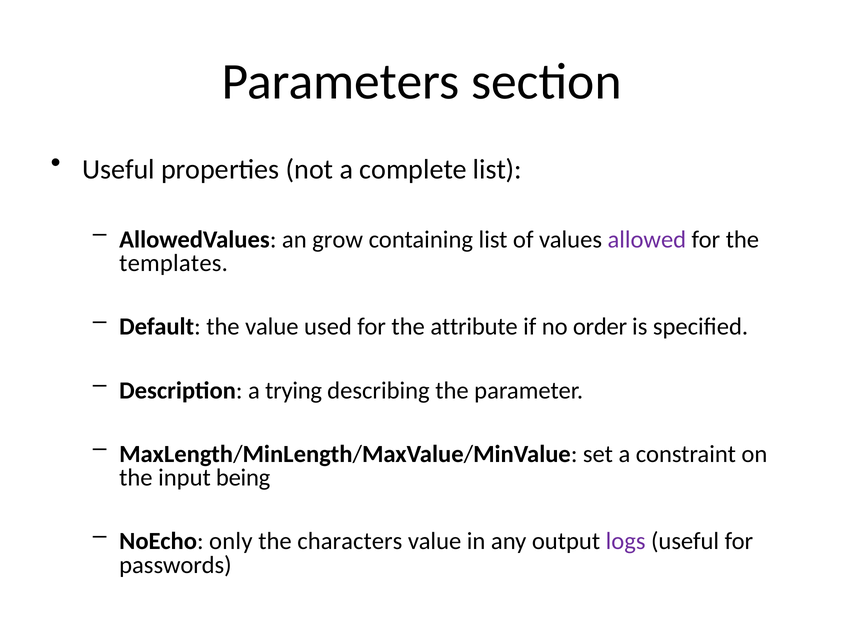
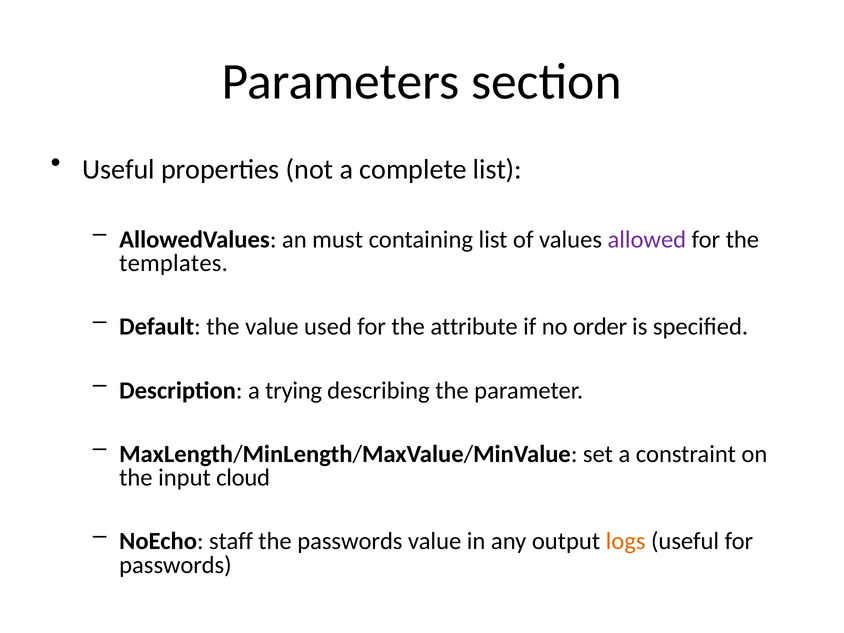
grow: grow -> must
being: being -> cloud
only: only -> staff
the characters: characters -> passwords
logs colour: purple -> orange
